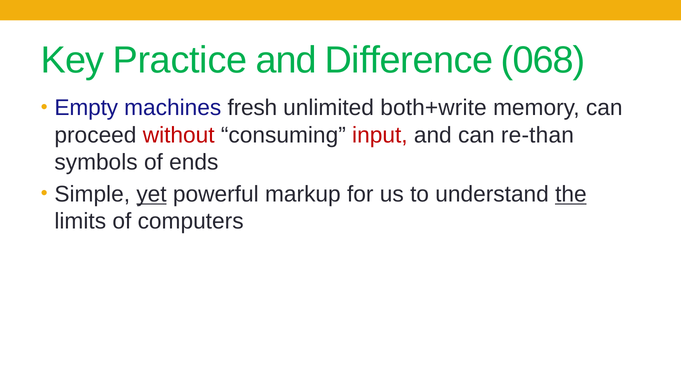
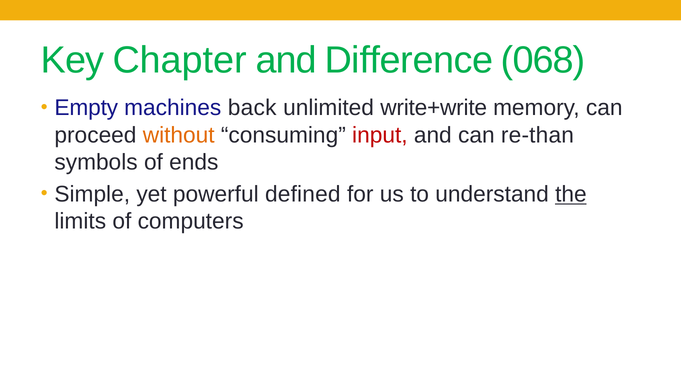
Practice: Practice -> Chapter
fresh: fresh -> back
both+write: both+write -> write+write
without colour: red -> orange
yet underline: present -> none
markup: markup -> defined
